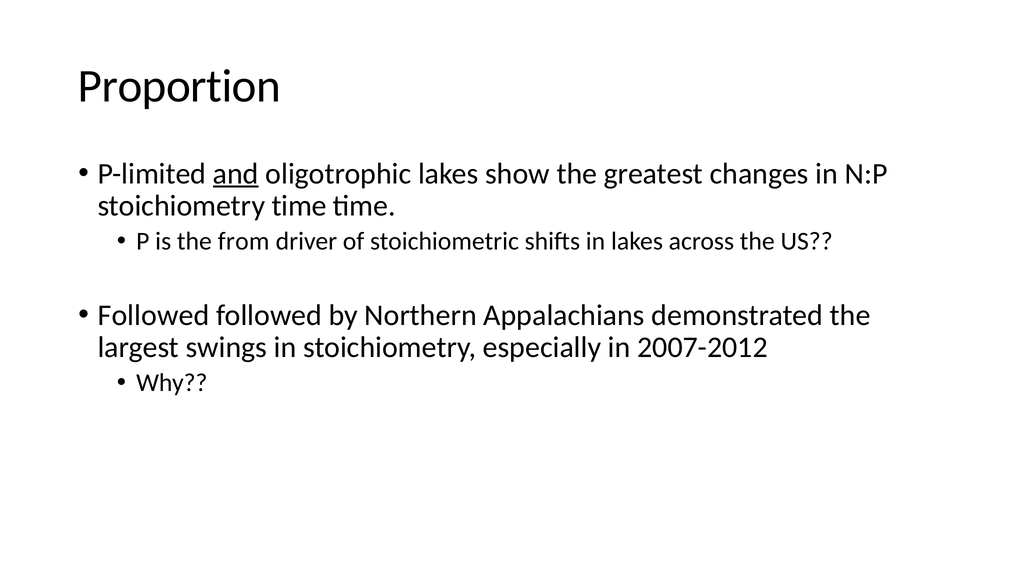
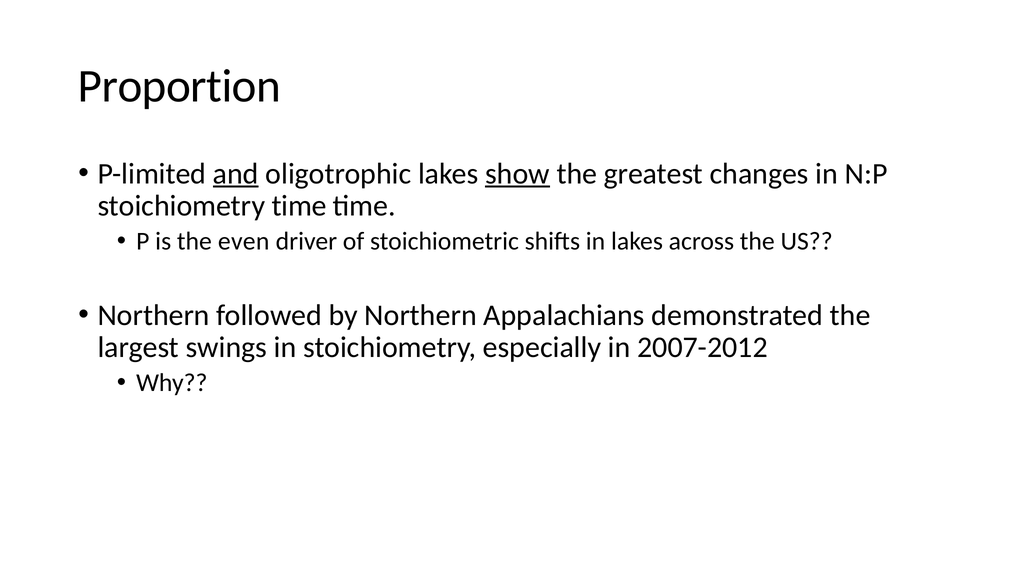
show underline: none -> present
from: from -> even
Followed at (154, 315): Followed -> Northern
